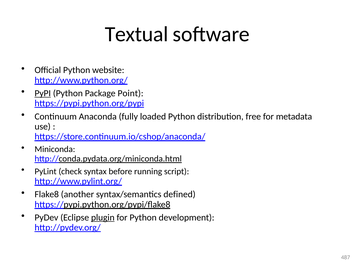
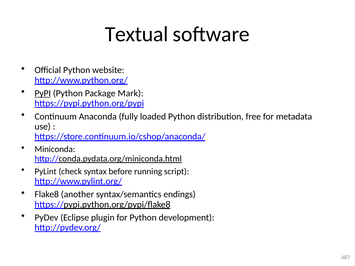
Point: Point -> Mark
defined: defined -> endings
plugin underline: present -> none
